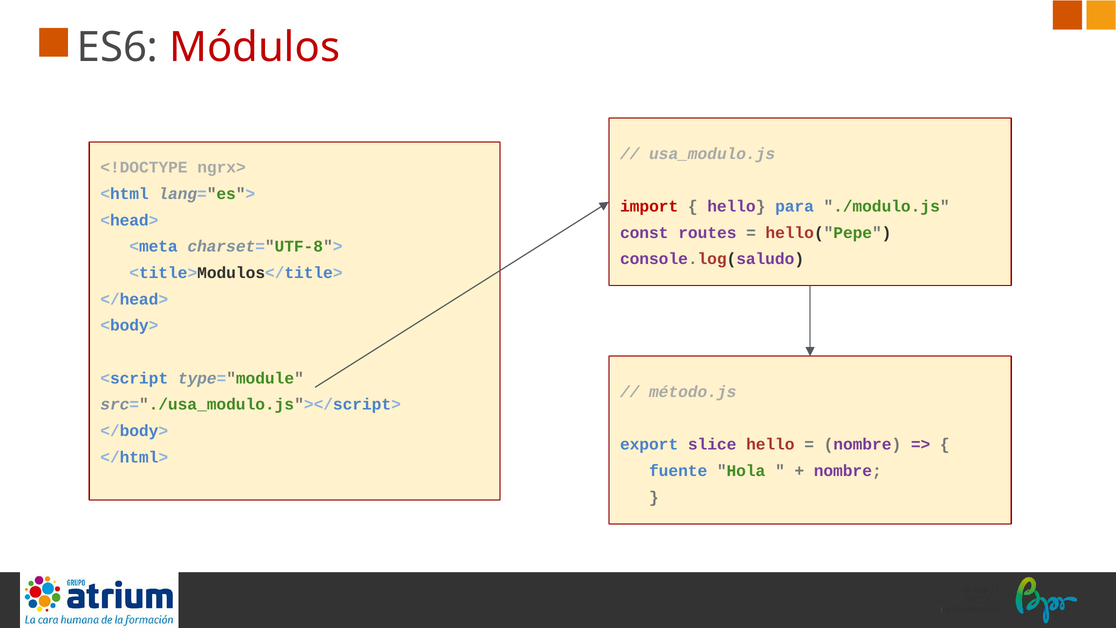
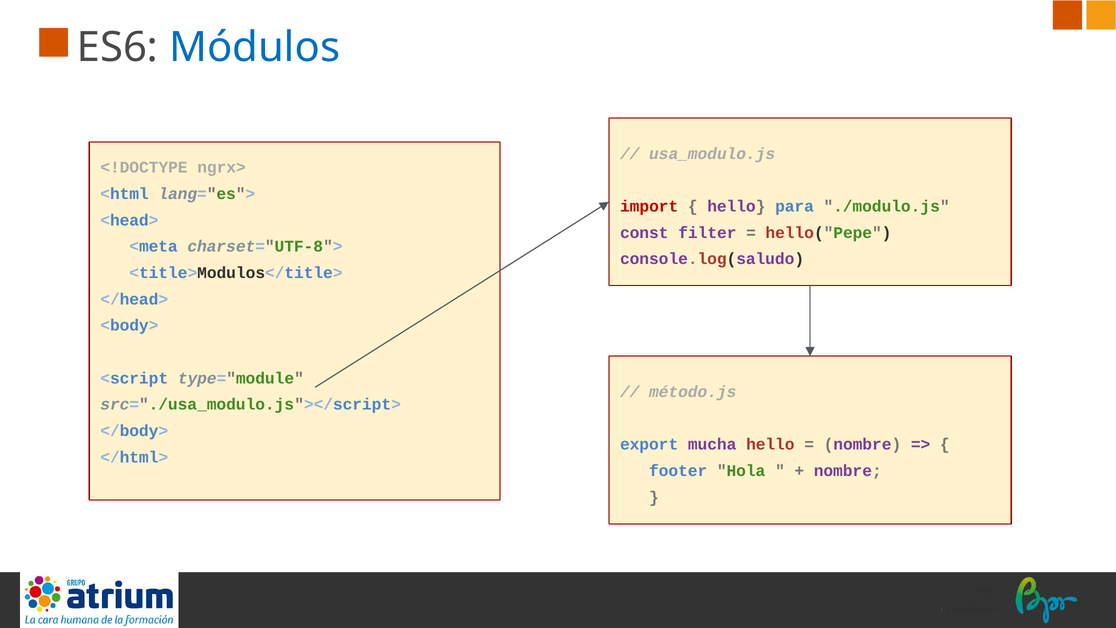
Módulos colour: red -> blue
routes: routes -> filter
slice: slice -> mucha
fuente: fuente -> footer
